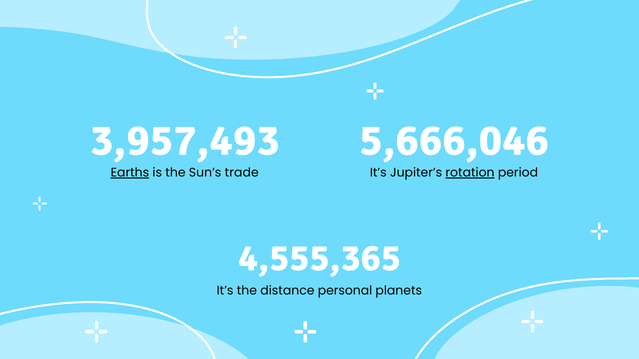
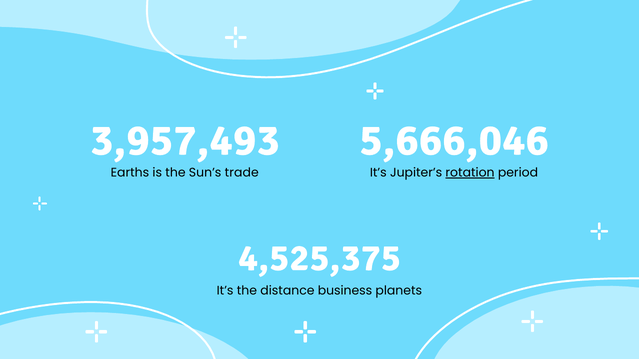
Earths underline: present -> none
4,555,365: 4,555,365 -> 4,525,375
personal: personal -> business
